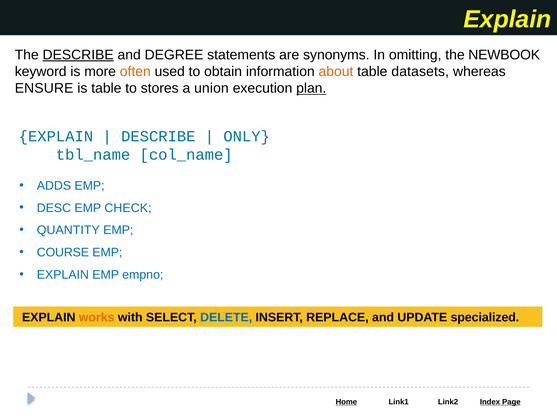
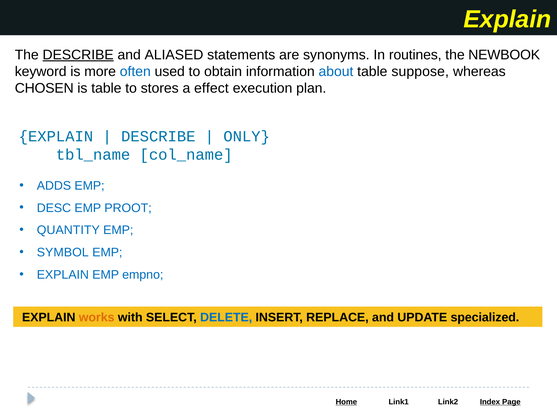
DEGREE: DEGREE -> ALIASED
omitting: omitting -> routines
often colour: orange -> blue
about colour: orange -> blue
datasets: datasets -> suppose
ENSURE: ENSURE -> CHOSEN
union: union -> effect
plan underline: present -> none
CHECK: CHECK -> PROOT
COURSE: COURSE -> SYMBOL
